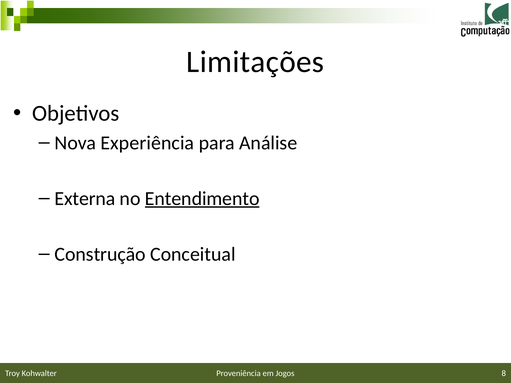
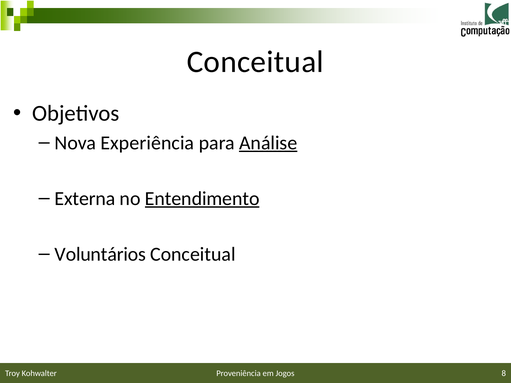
Limitações at (255, 62): Limitações -> Conceitual
Análise underline: none -> present
Construção: Construção -> Voluntários
